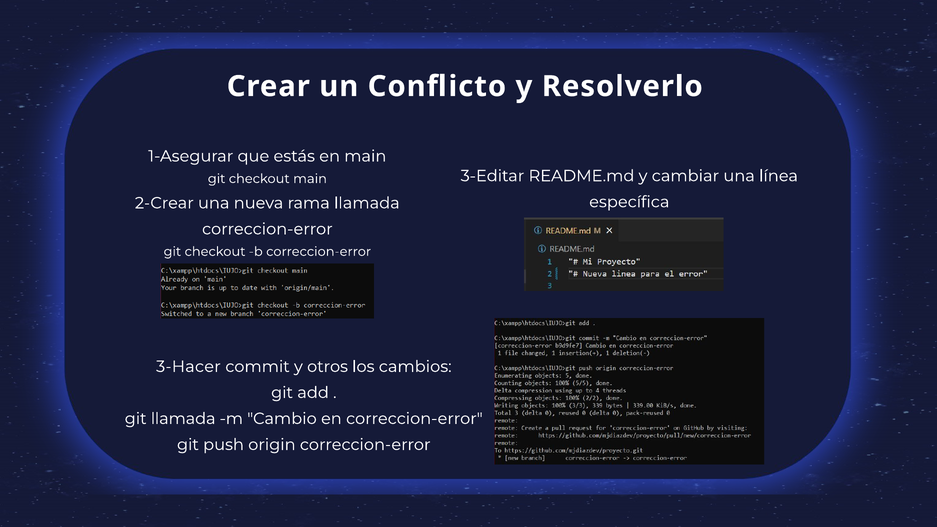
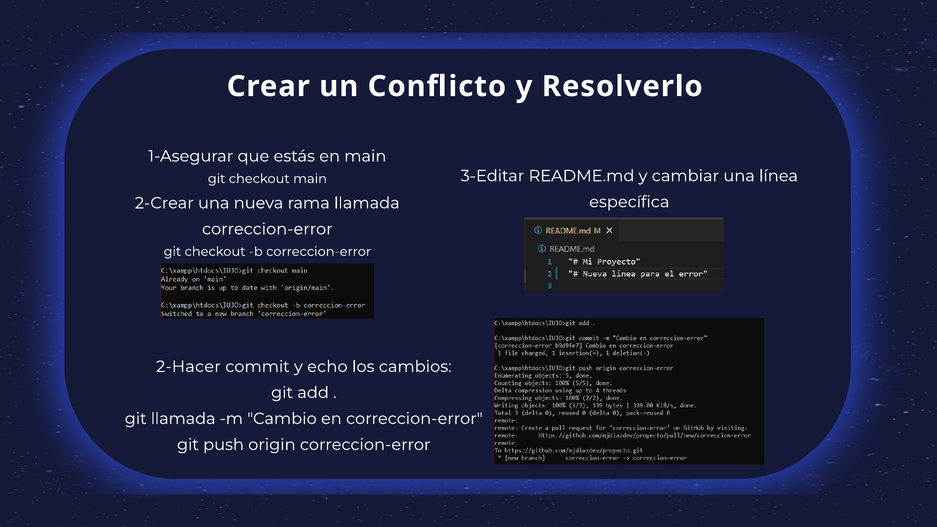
3-Hacer: 3-Hacer -> 2-Hacer
otros: otros -> echo
